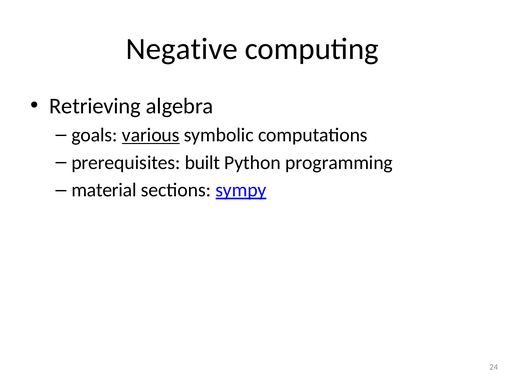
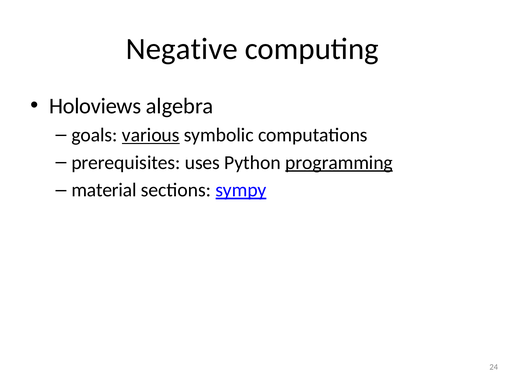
Retrieving: Retrieving -> Holoviews
built: built -> uses
programming underline: none -> present
